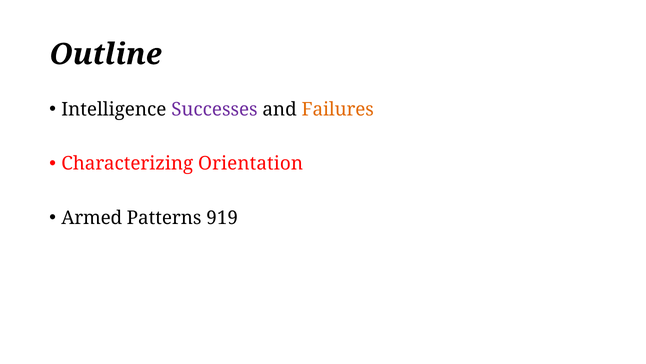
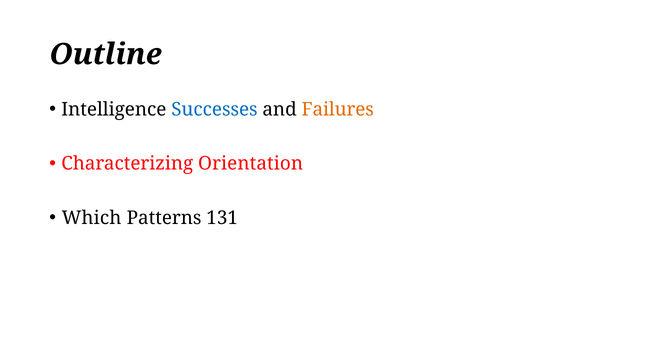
Successes colour: purple -> blue
Armed: Armed -> Which
919: 919 -> 131
